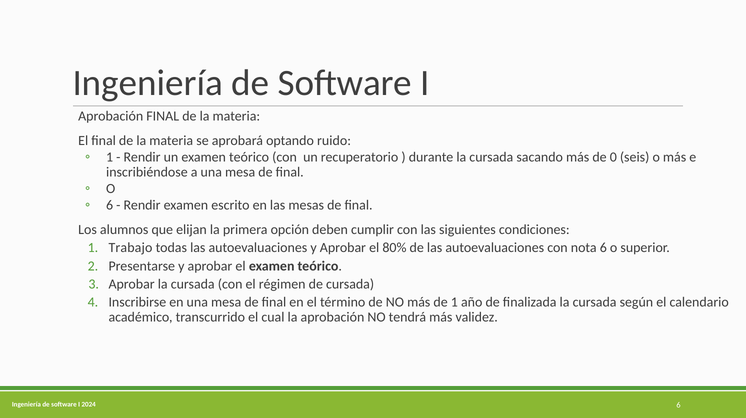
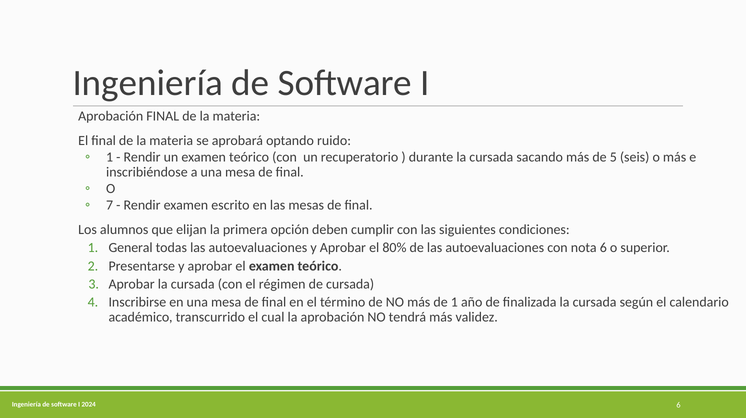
0: 0 -> 5
6 at (110, 205): 6 -> 7
Trabajo: Trabajo -> General
